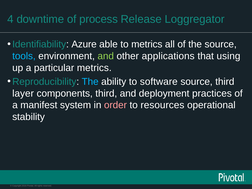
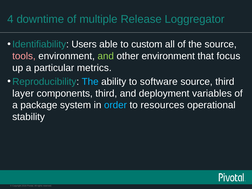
process: process -> multiple
Azure: Azure -> Users
to metrics: metrics -> custom
tools colour: light blue -> pink
other applications: applications -> environment
using: using -> focus
practices: practices -> variables
manifest: manifest -> package
order colour: pink -> light blue
